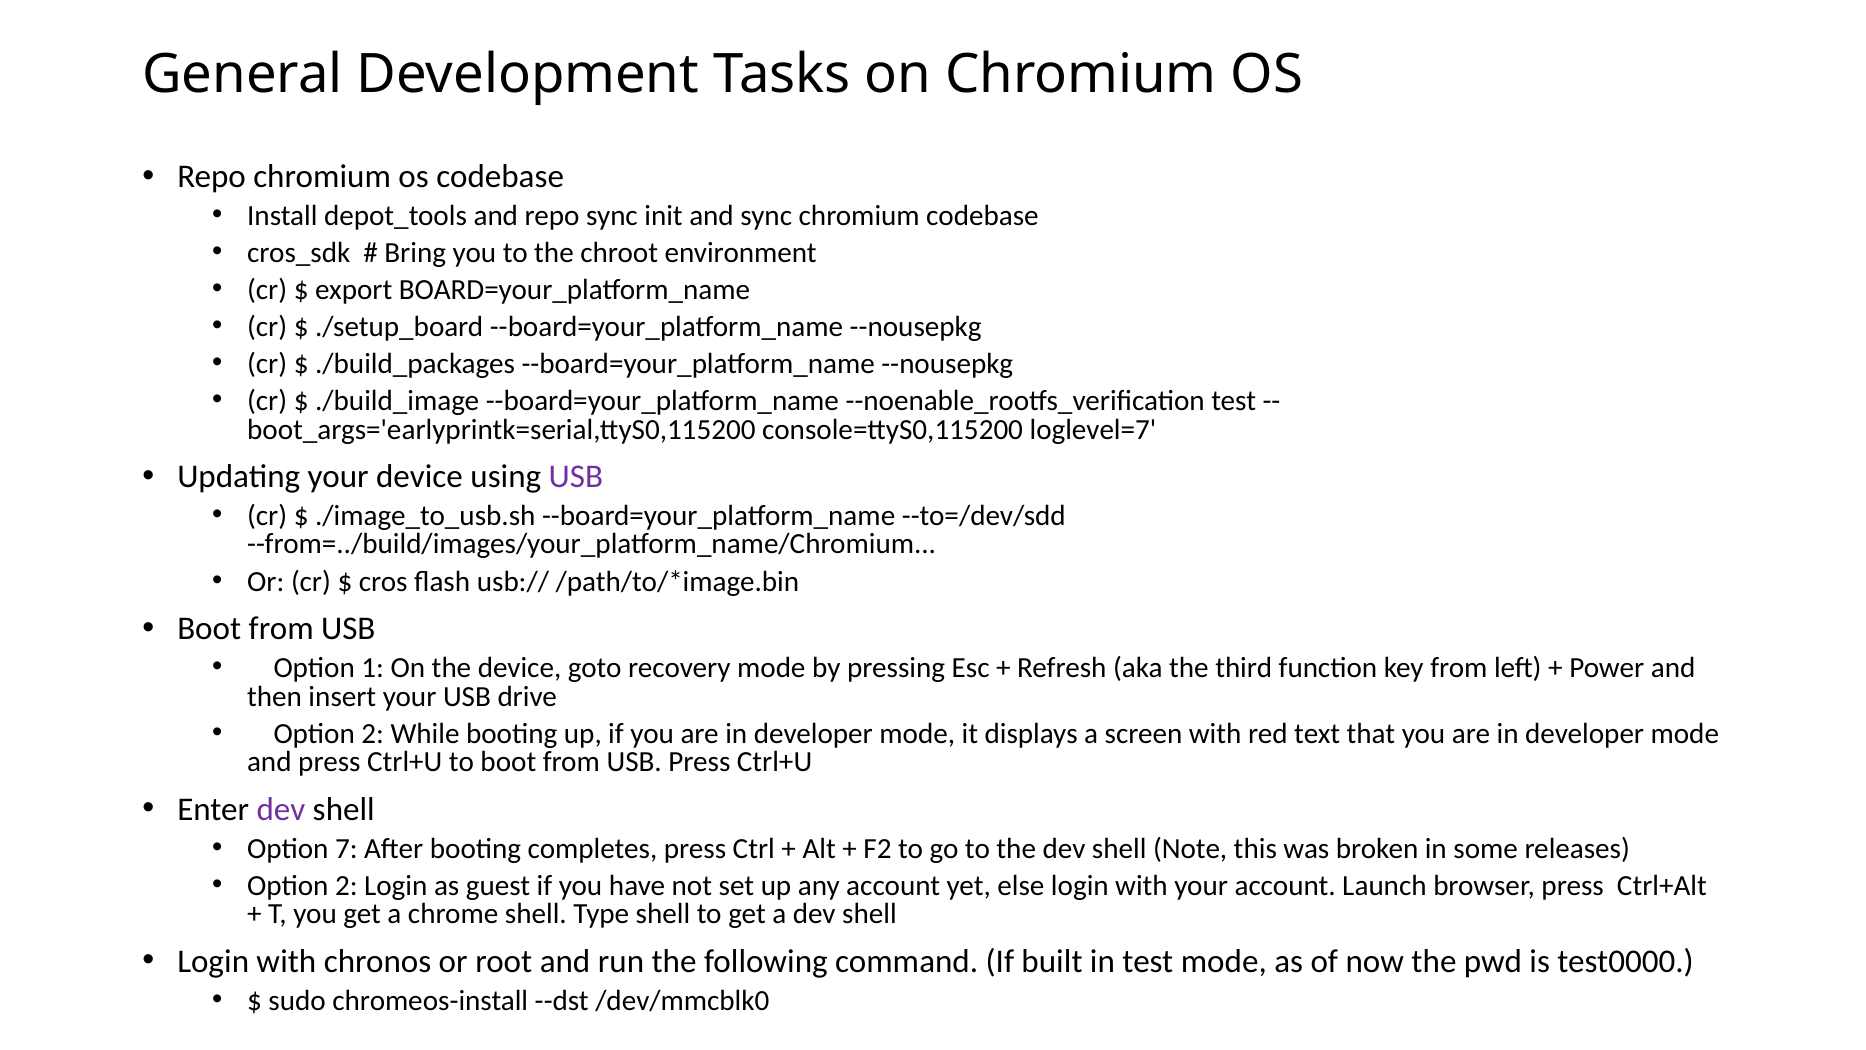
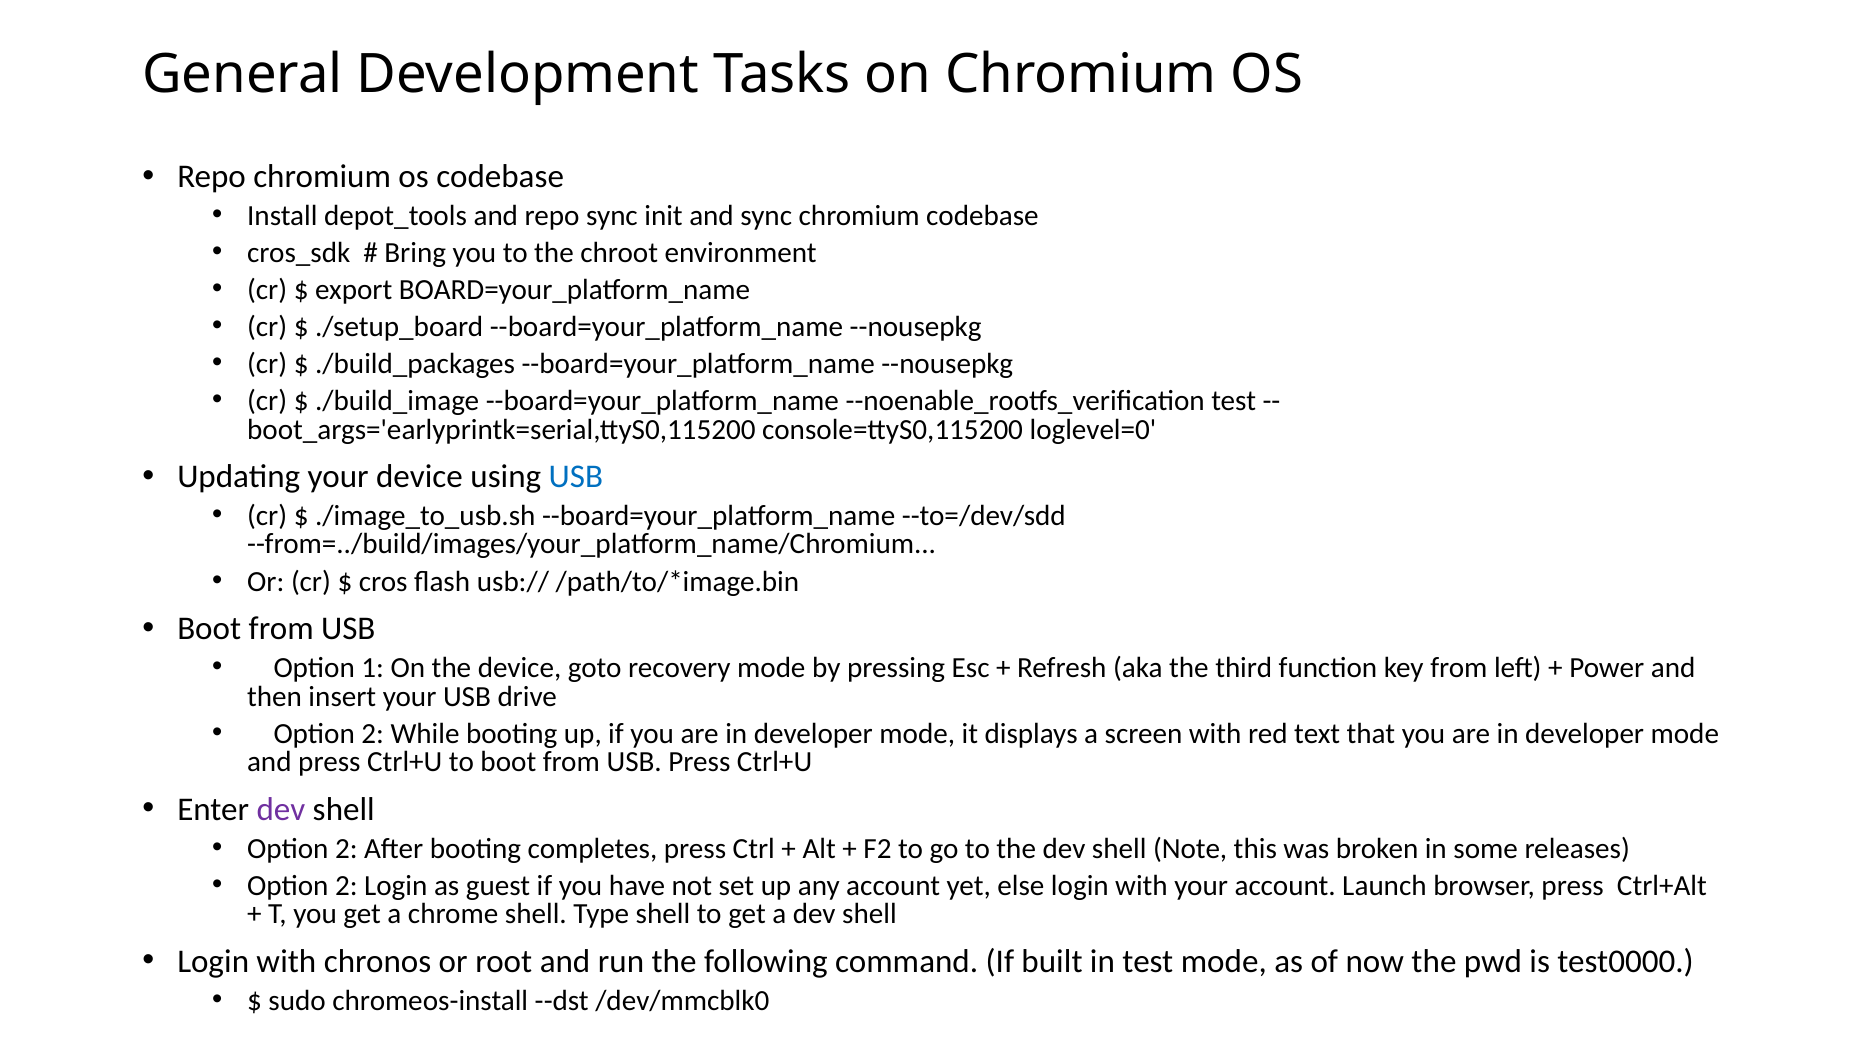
loglevel=7: loglevel=7 -> loglevel=0
USB at (576, 477) colour: purple -> blue
7 at (346, 848): 7 -> 2
